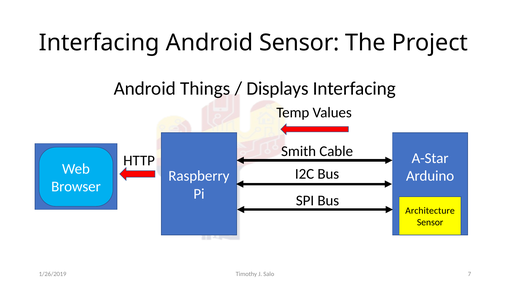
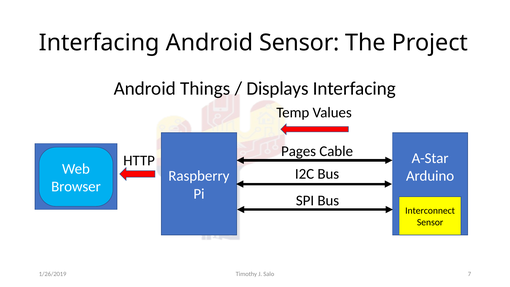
Smith: Smith -> Pages
Architecture: Architecture -> Interconnect
